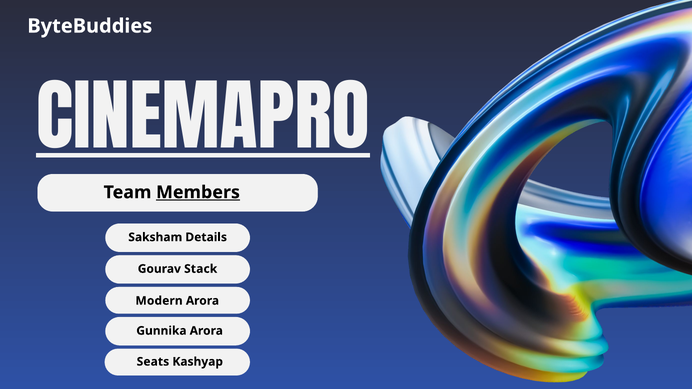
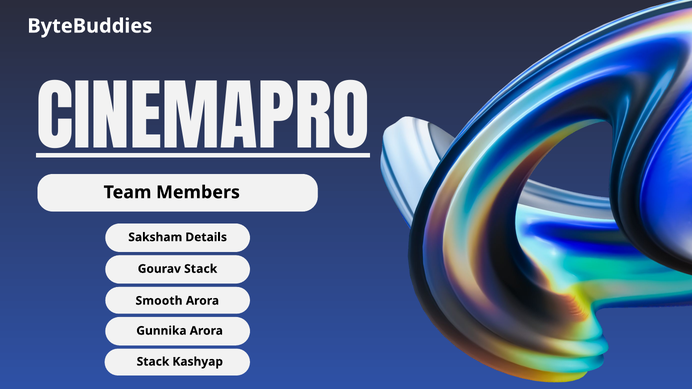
Members underline: present -> none
Modern: Modern -> Smooth
Seats at (153, 362): Seats -> Stack
